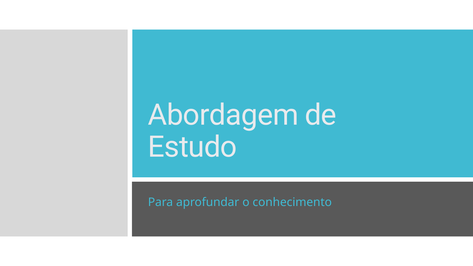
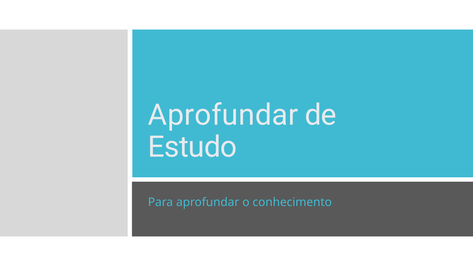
Abordagem at (223, 115): Abordagem -> Aprofundar
